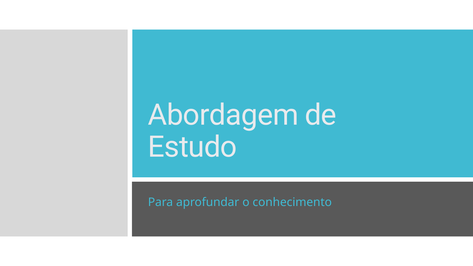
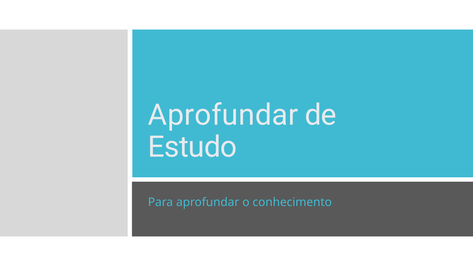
Abordagem at (223, 115): Abordagem -> Aprofundar
